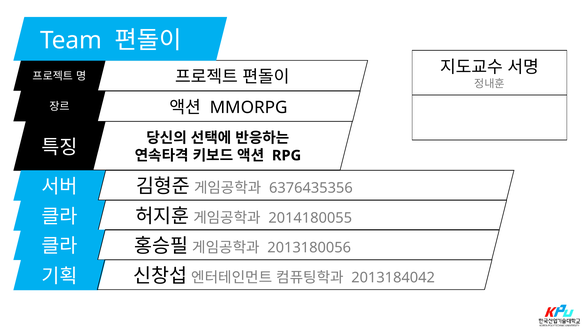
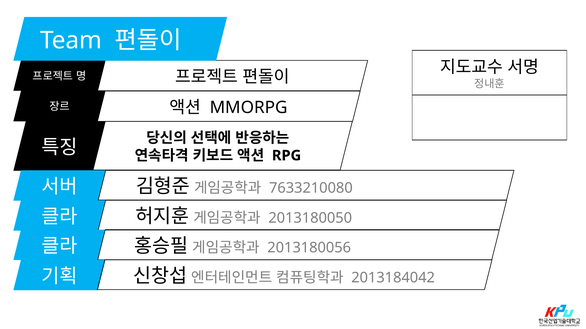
6376435356: 6376435356 -> 7633210080
2014180055: 2014180055 -> 2013180050
